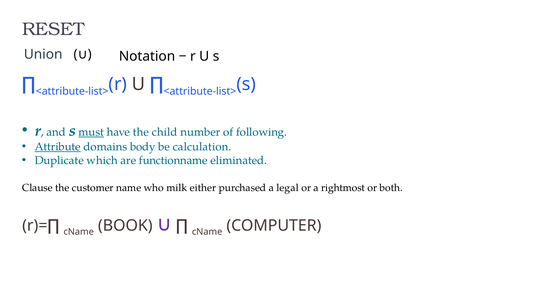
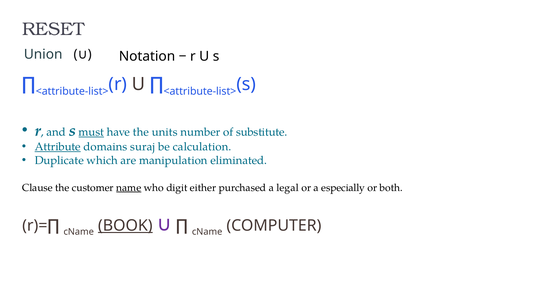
child: child -> units
following: following -> substitute
body: body -> suraj
functionname: functionname -> manipulation
name underline: none -> present
milk: milk -> digit
rightmost: rightmost -> especially
BOOK underline: none -> present
